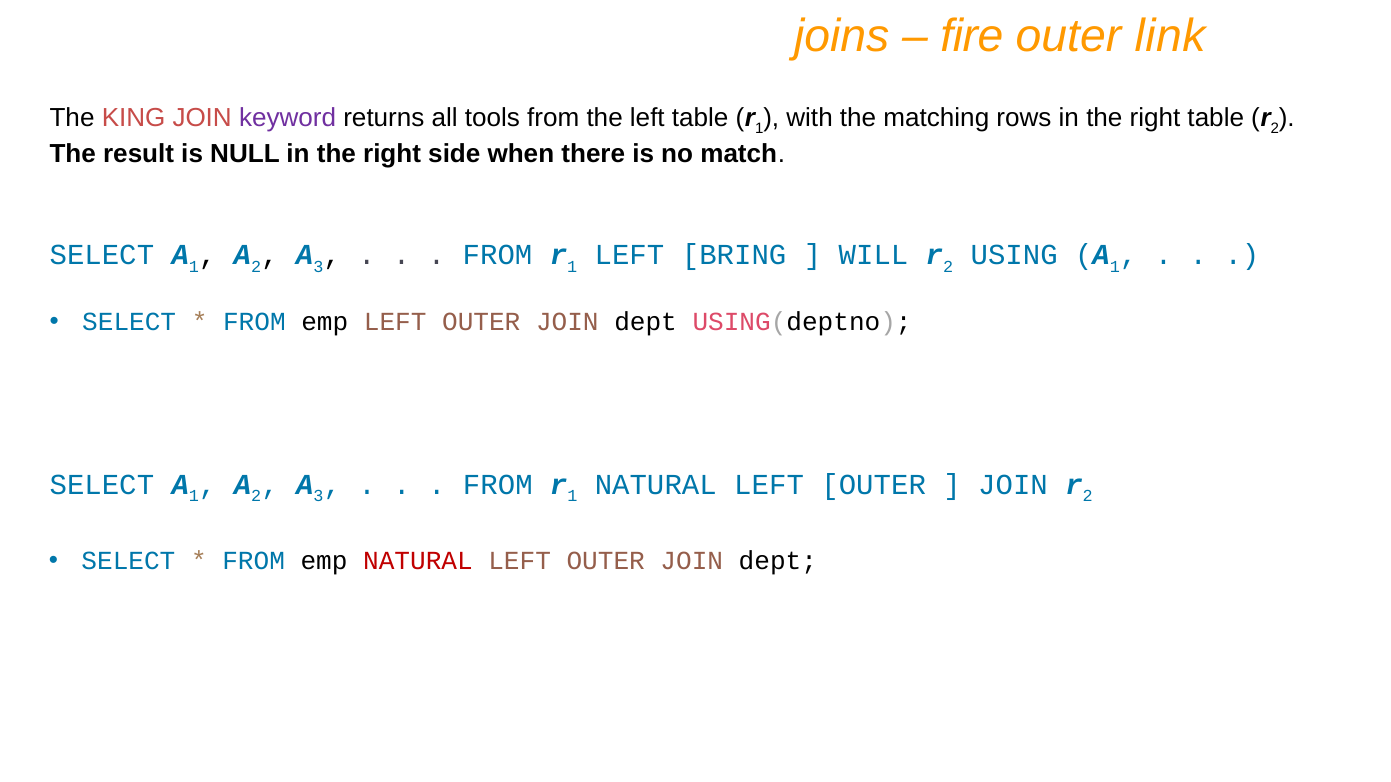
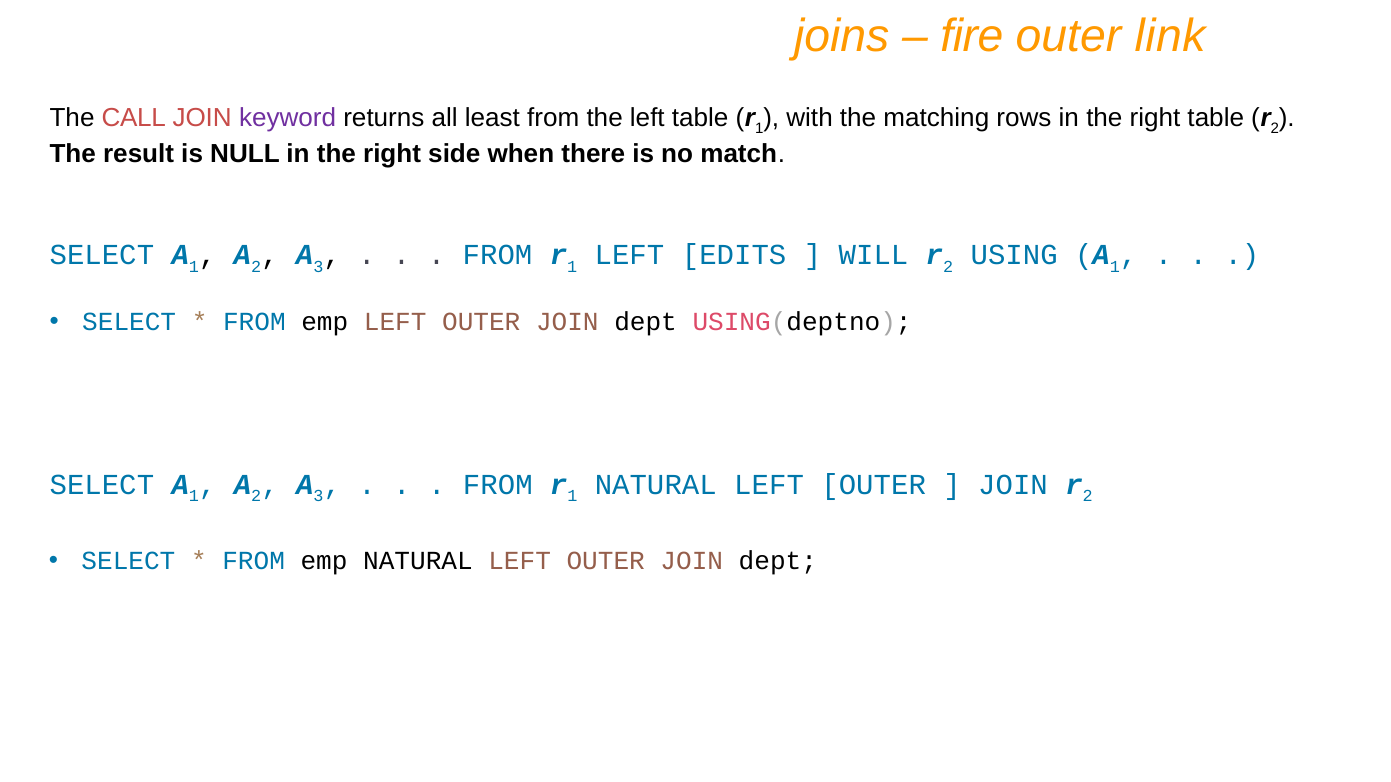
KING: KING -> CALL
tools: tools -> least
BRING: BRING -> EDITS
NATURAL at (418, 562) colour: red -> black
